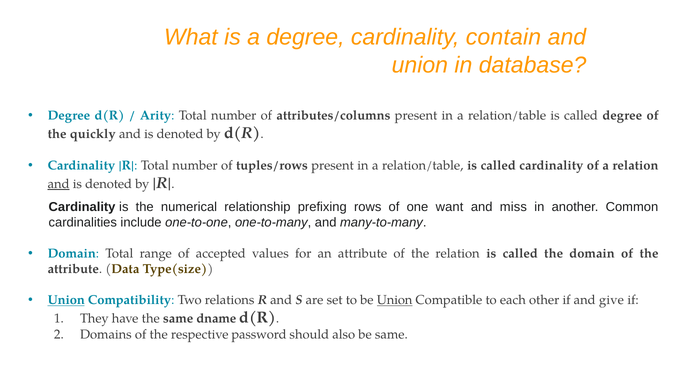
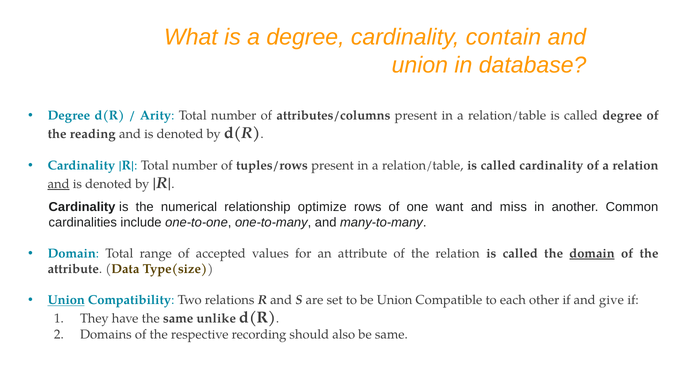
quickly: quickly -> reading
prefixing: prefixing -> optimize
domain at (592, 254) underline: none -> present
Union at (395, 301) underline: present -> none
dname: dname -> unlike
password: password -> recording
